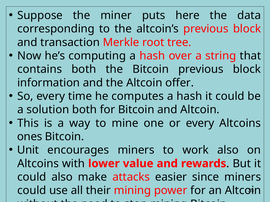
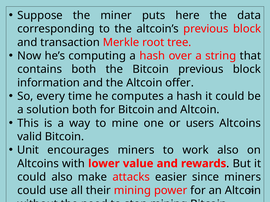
or every: every -> users
ones: ones -> valid
